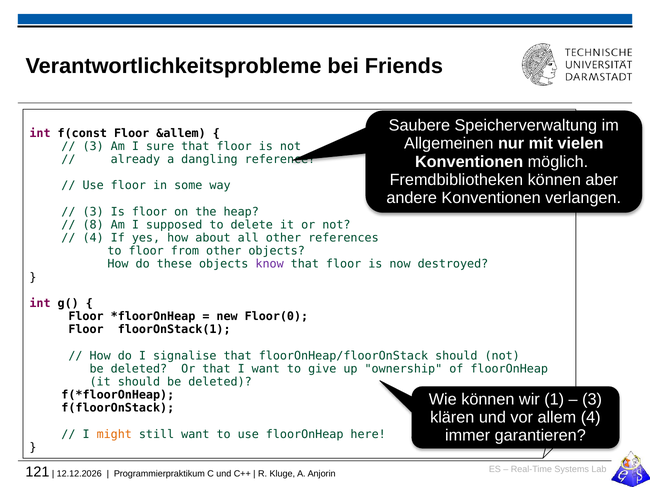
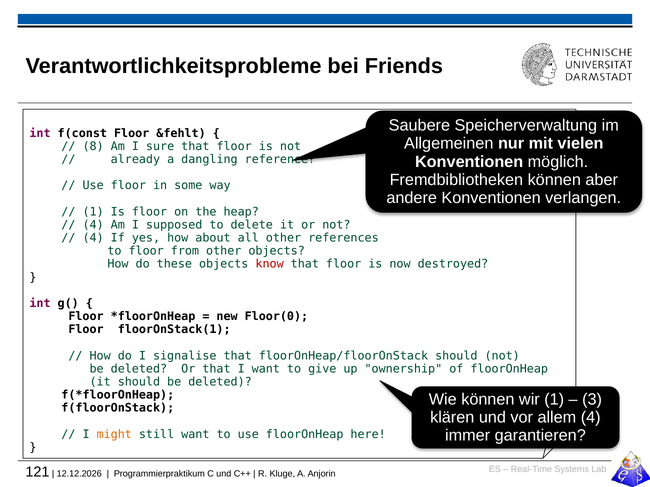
&allem: &allem -> &fehlt
3 at (93, 146): 3 -> 8
3 at (93, 212): 3 -> 1
8 at (93, 225): 8 -> 4
know colour: purple -> red
